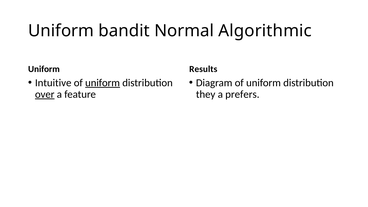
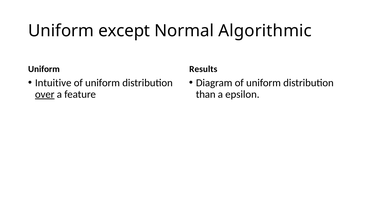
bandit: bandit -> except
uniform at (103, 83) underline: present -> none
they: they -> than
prefers: prefers -> epsilon
